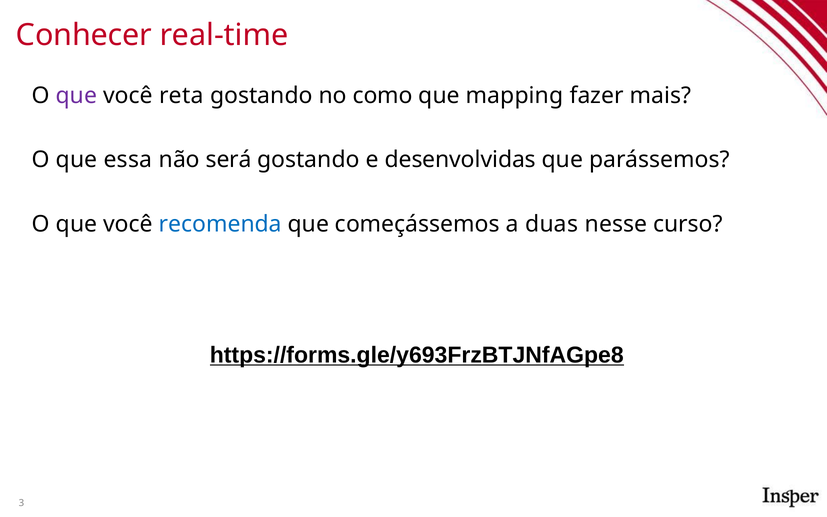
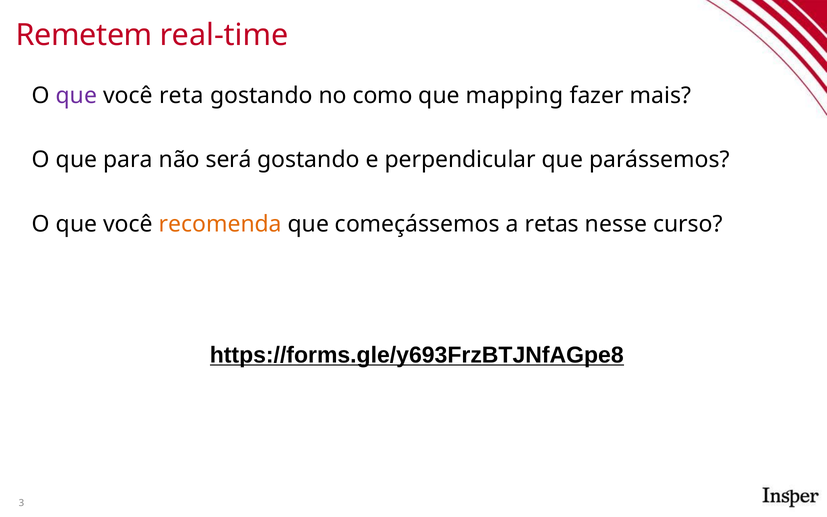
Conhecer: Conhecer -> Remetem
essa: essa -> para
desenvolvidas: desenvolvidas -> perpendicular
recomenda colour: blue -> orange
duas: duas -> retas
